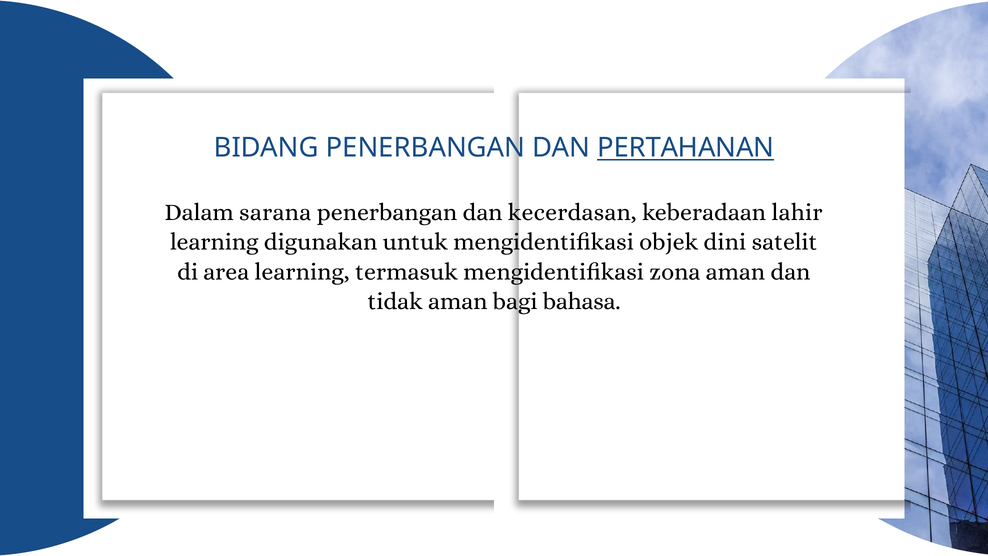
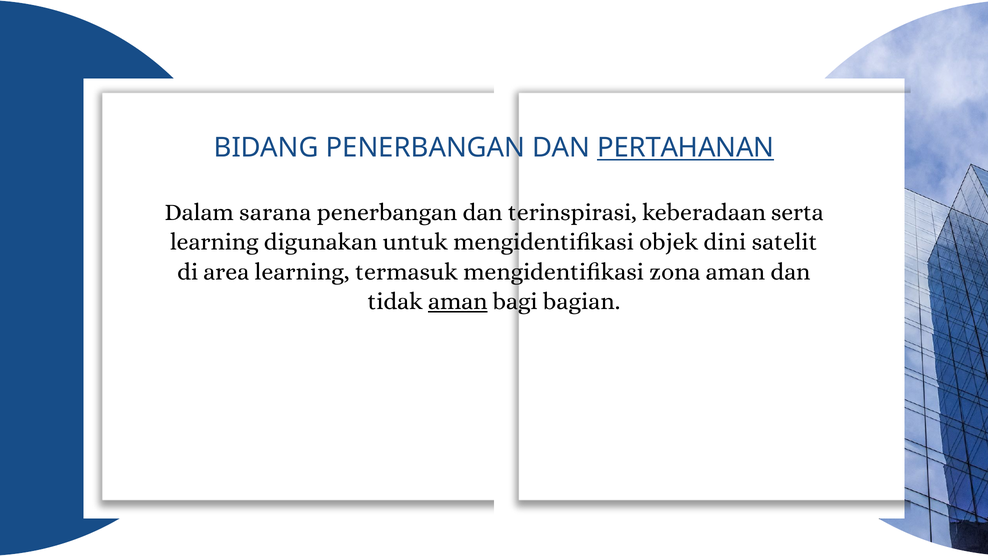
kecerdasan: kecerdasan -> terinspirasi
lahir: lahir -> serta
aman at (458, 301) underline: none -> present
bahasa: bahasa -> bagian
